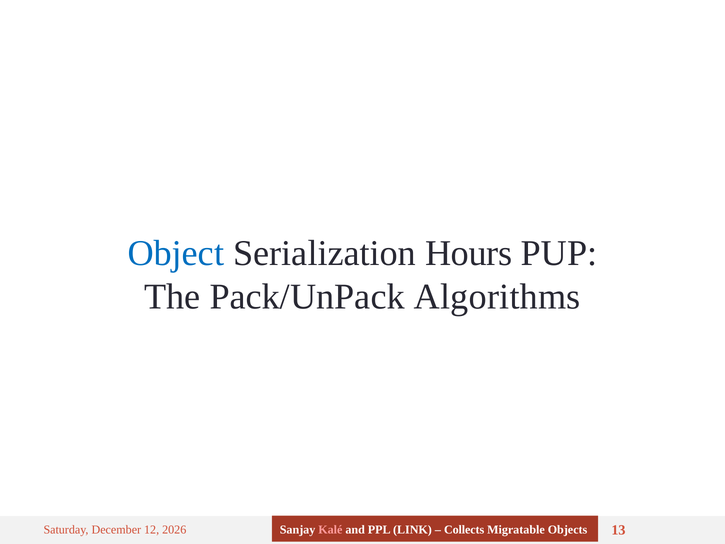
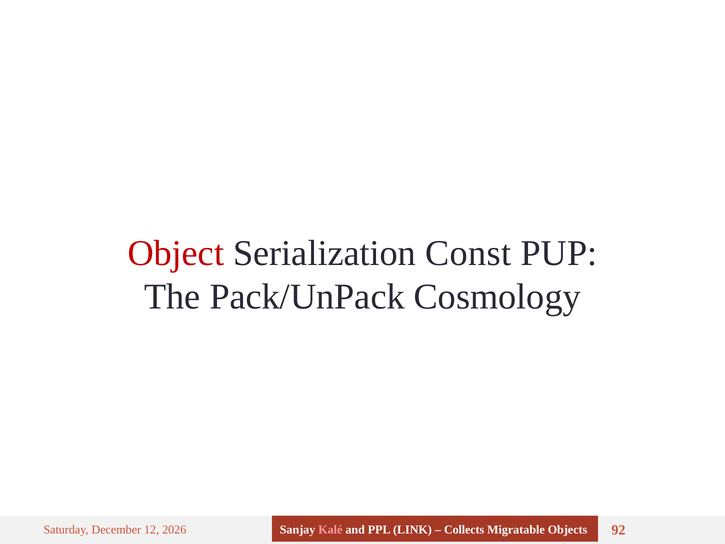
Object colour: blue -> red
Hours: Hours -> Const
Algorithms: Algorithms -> Cosmology
13: 13 -> 92
